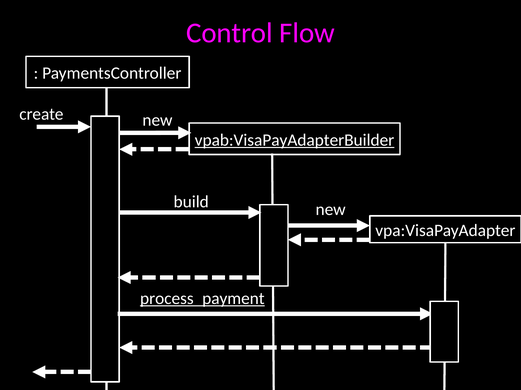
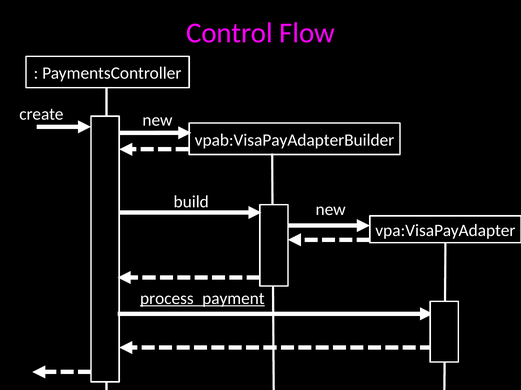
vpab:VisaPayAdapterBuilder underline: present -> none
